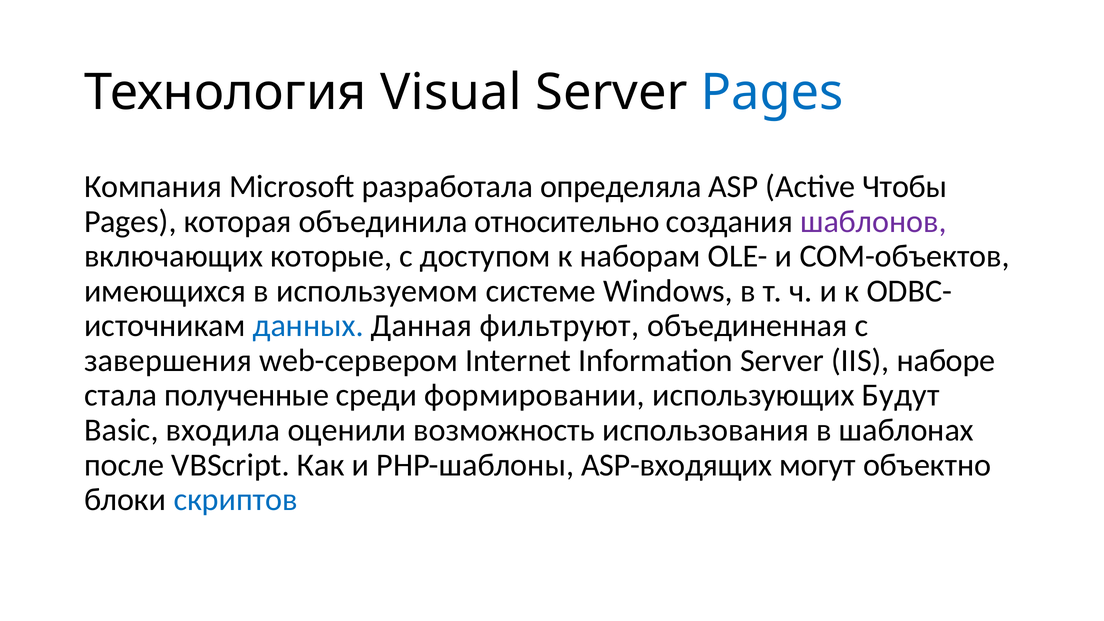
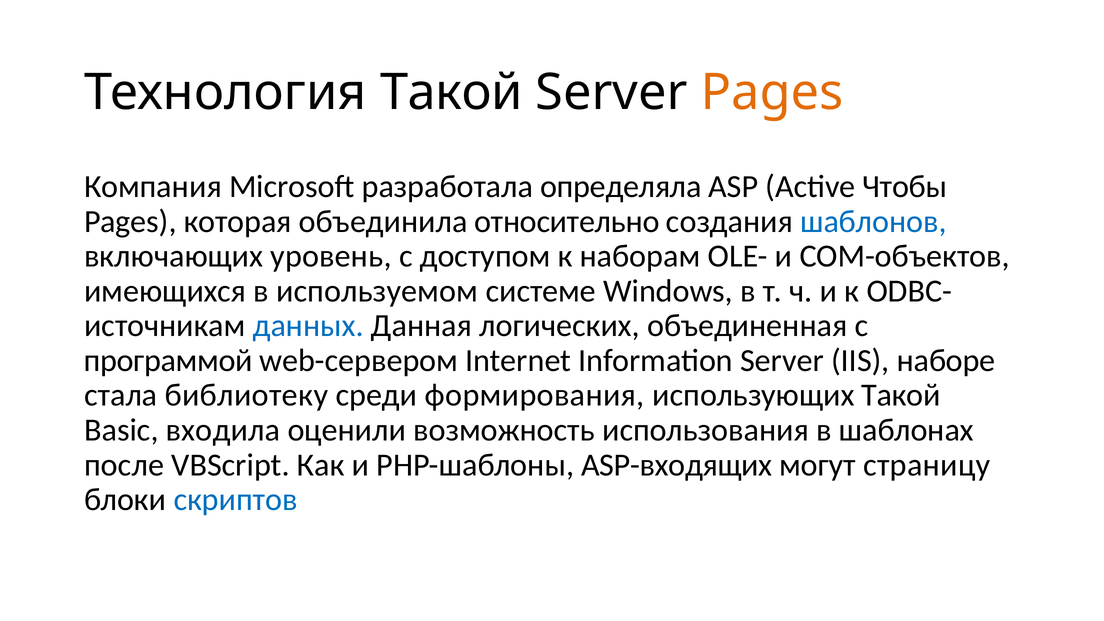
Технология Visual: Visual -> Такой
Pages at (772, 93) colour: blue -> orange
шаблонов colour: purple -> blue
которые: которые -> уровень
фильтруют: фильтруют -> логических
завершения: завершения -> программой
полученные: полученные -> библиотеку
формировании: формировании -> формирования
использующих Будут: Будут -> Такой
объектно: объектно -> страницу
